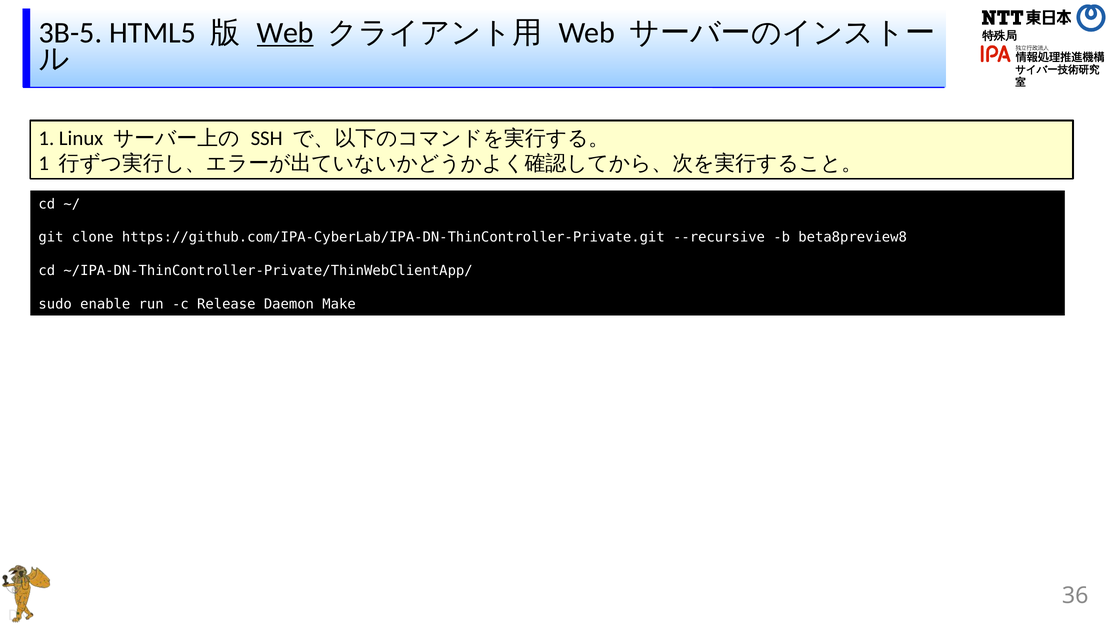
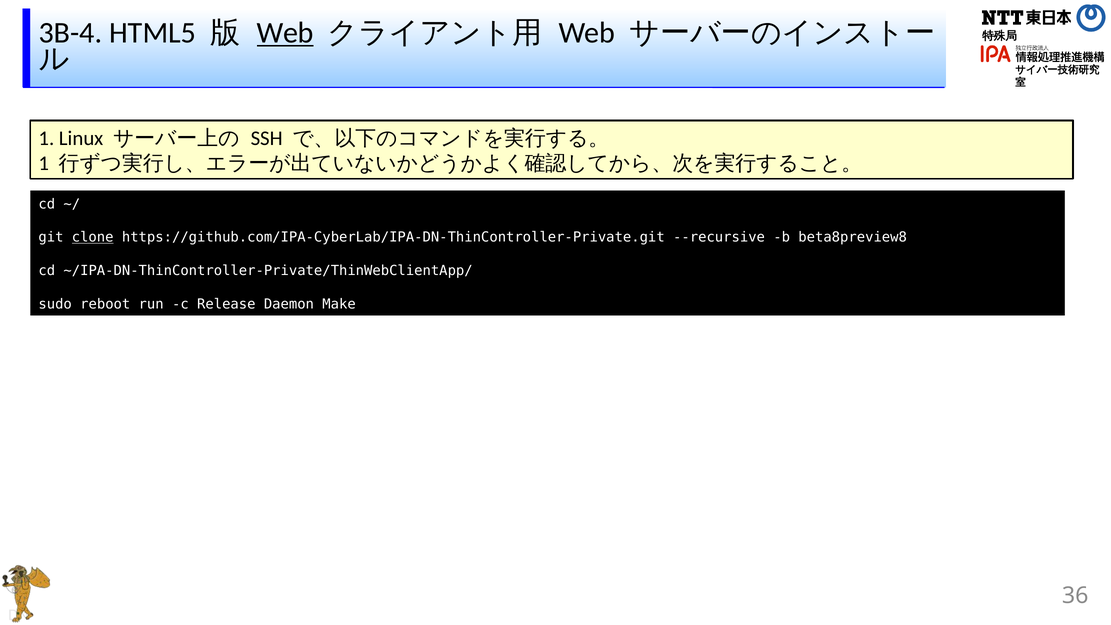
3B-5: 3B-5 -> 3B-4
clone underline: none -> present
enable: enable -> reboot
